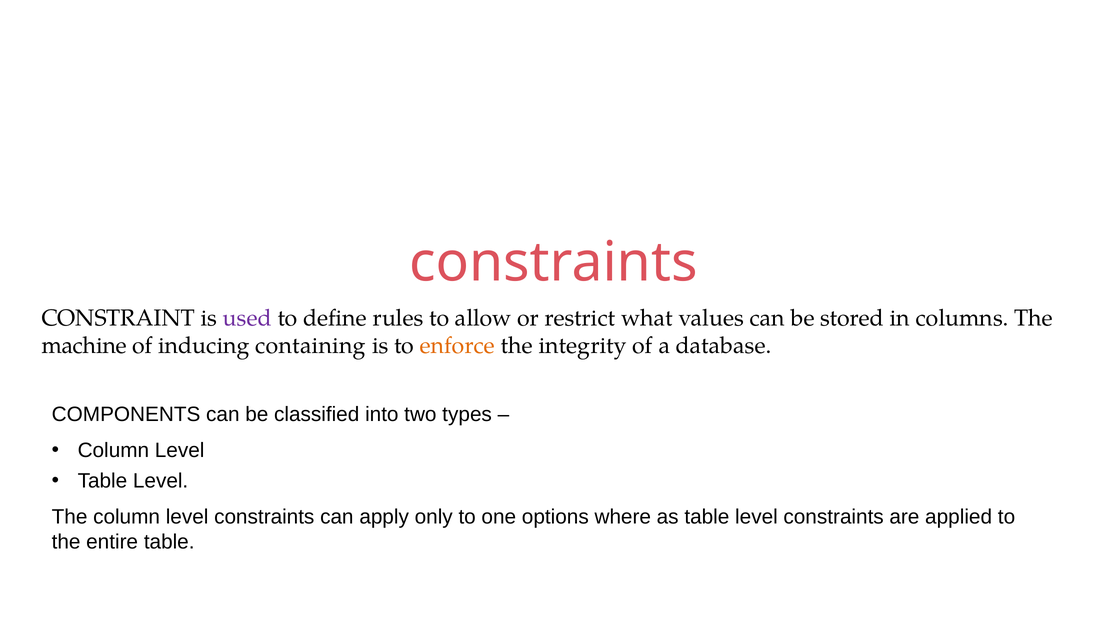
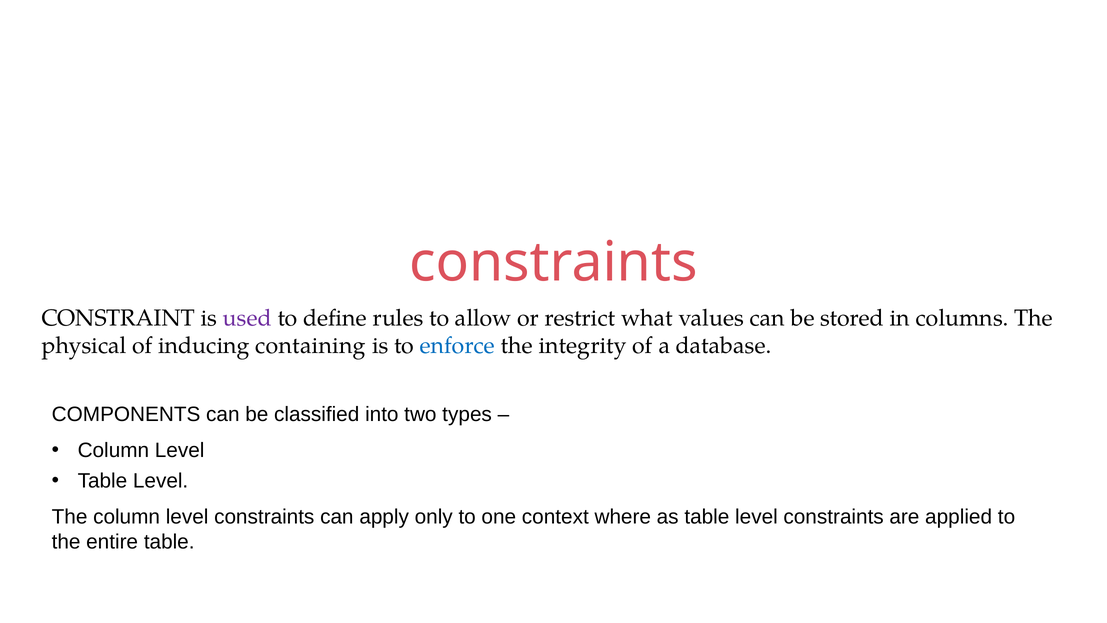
machine: machine -> physical
enforce colour: orange -> blue
options: options -> context
